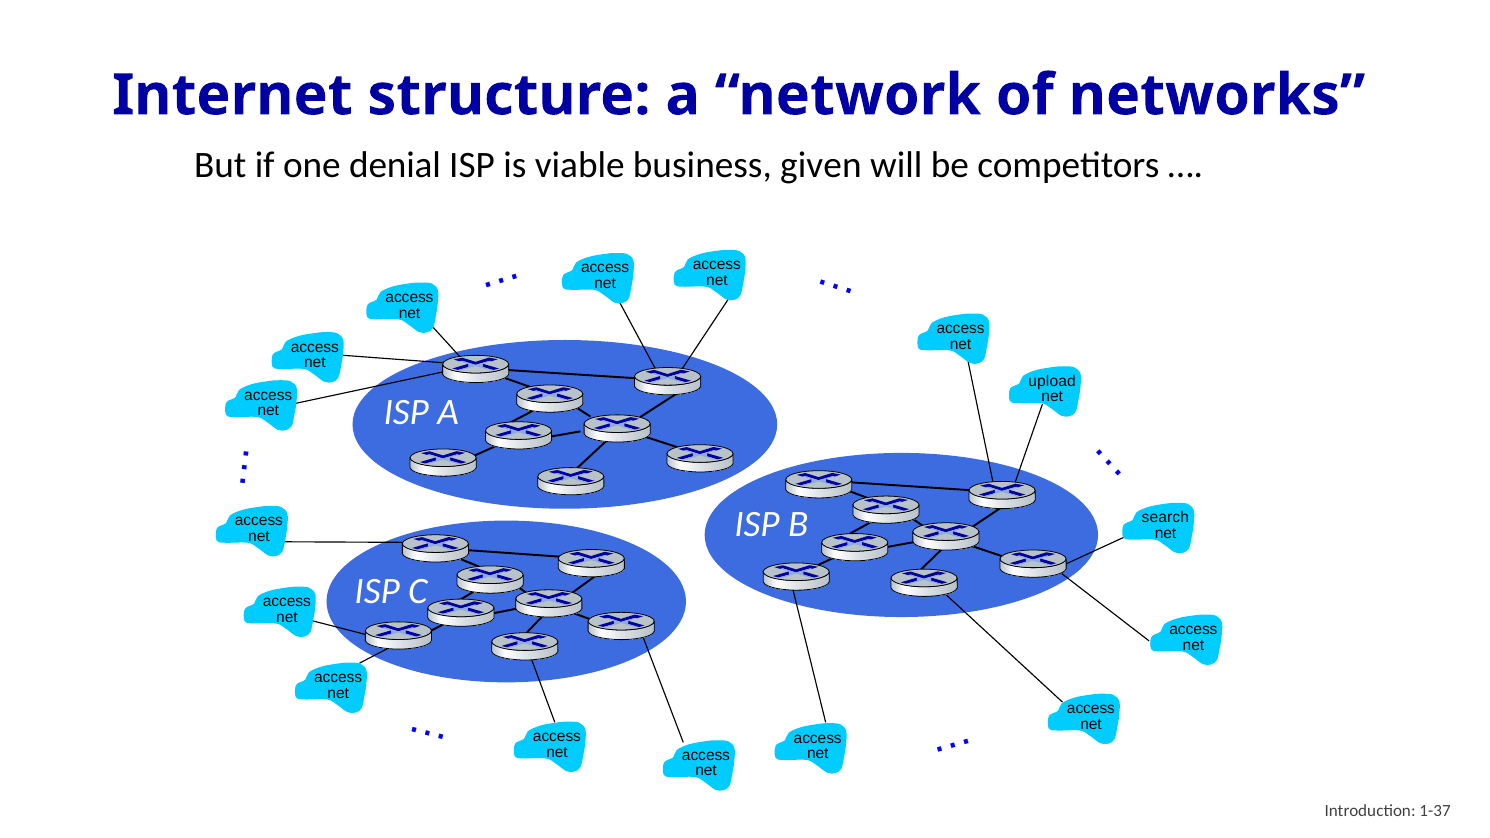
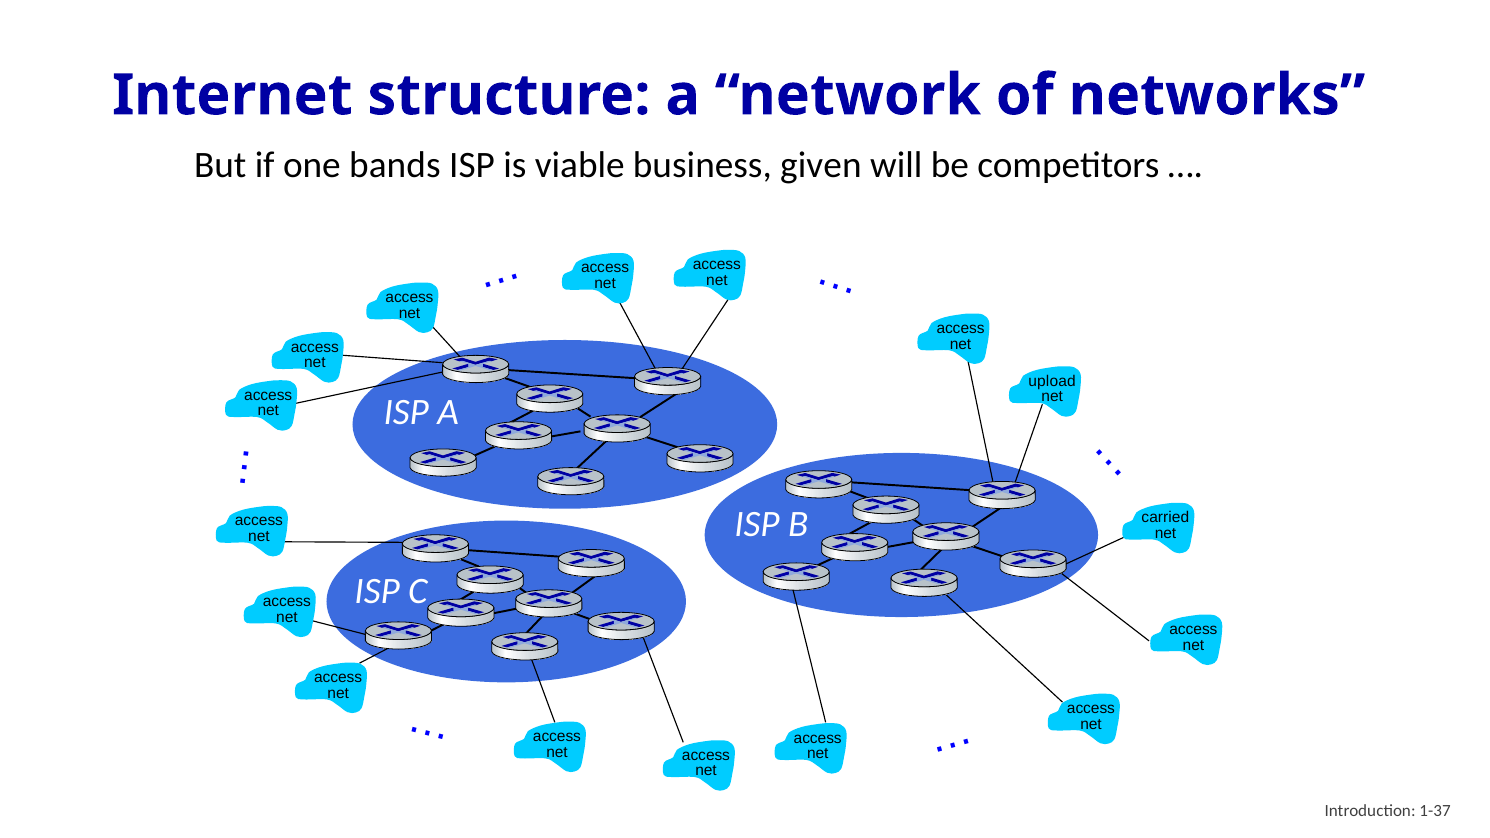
denial: denial -> bands
search: search -> carried
